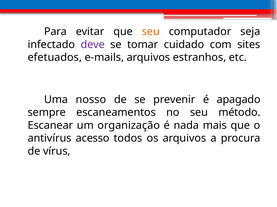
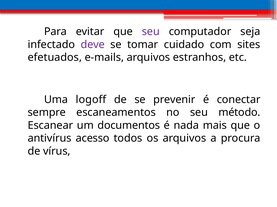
seu at (151, 32) colour: orange -> purple
nosso: nosso -> logoff
apagado: apagado -> conectar
organização: organização -> documentos
